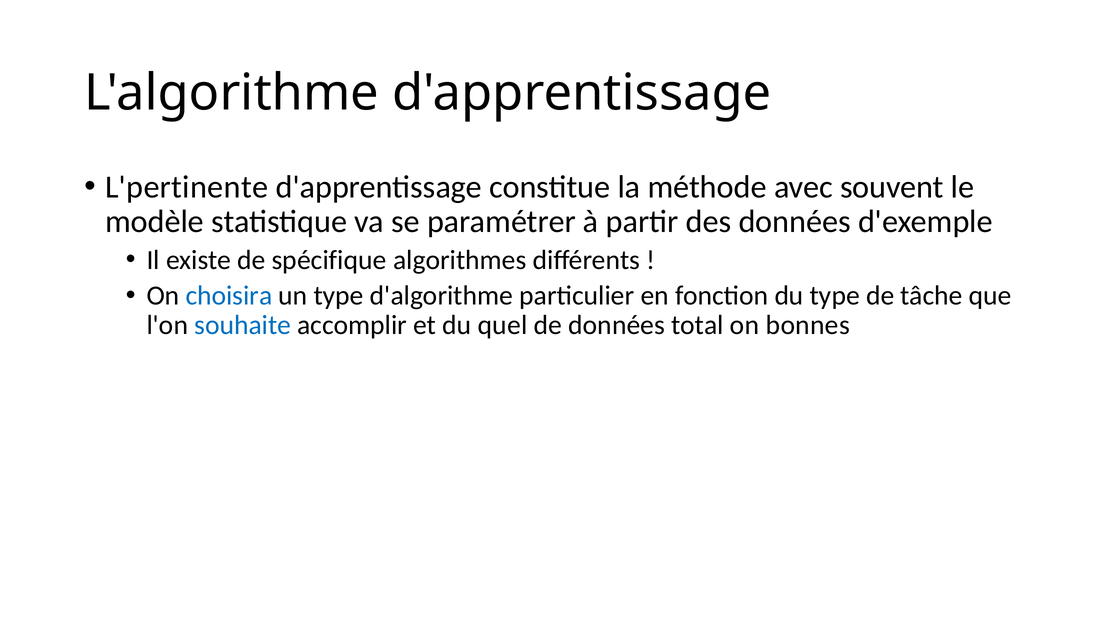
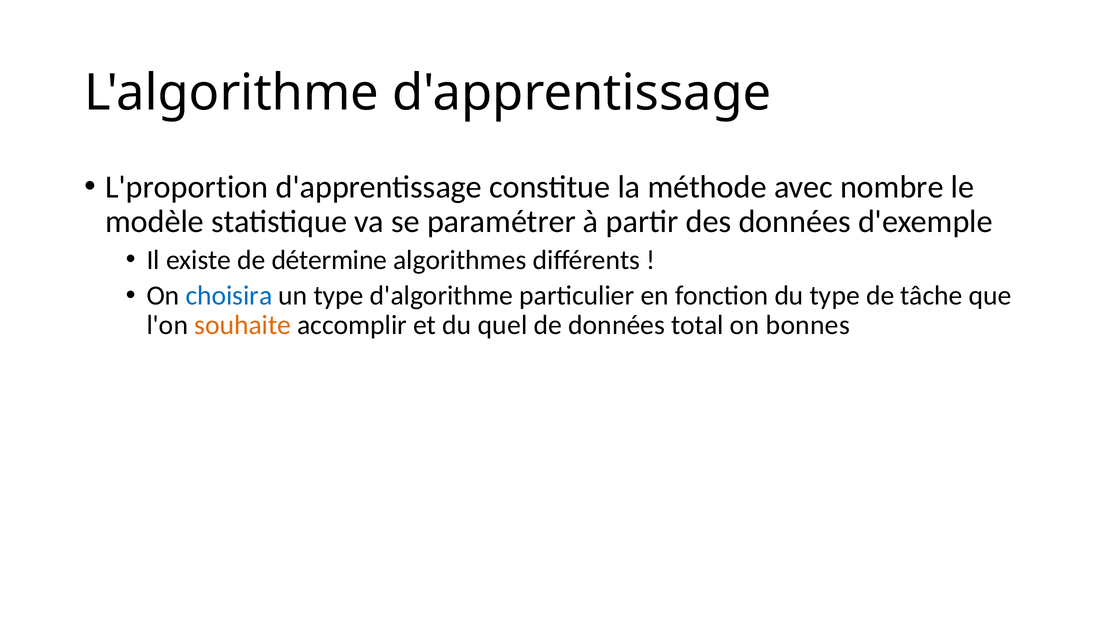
L'pertinente: L'pertinente -> L'proportion
souvent: souvent -> nombre
spécifique: spécifique -> détermine
souhaite colour: blue -> orange
